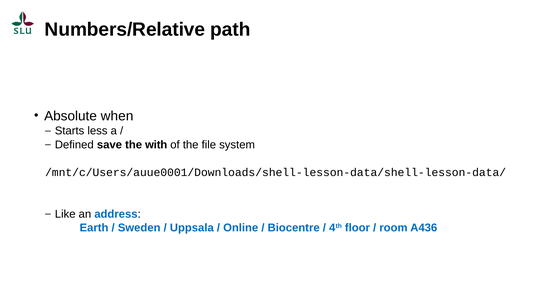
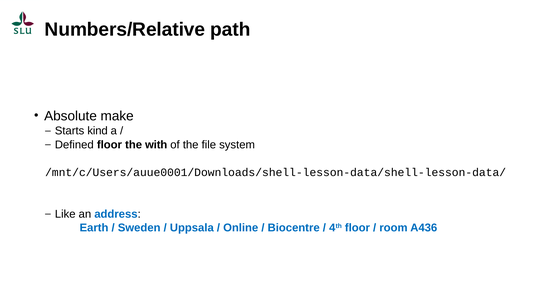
when: when -> make
less: less -> kind
Defined save: save -> floor
